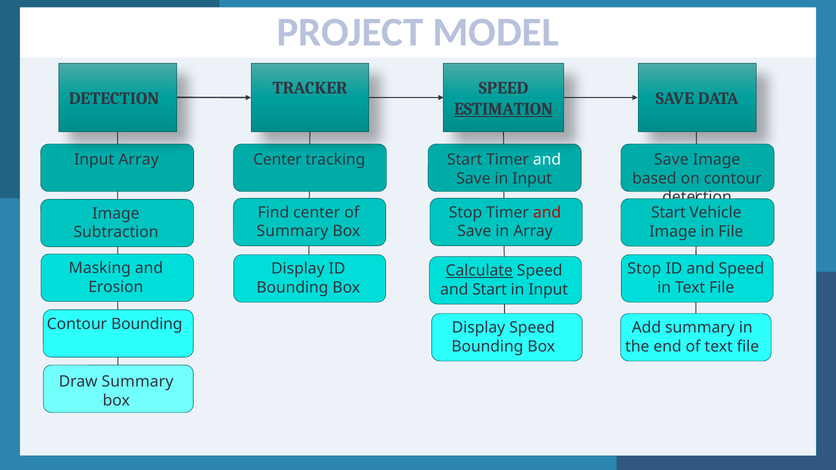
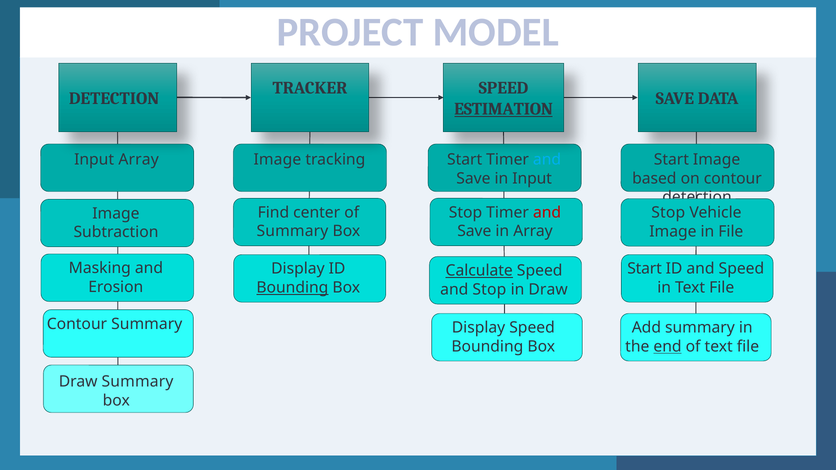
Center at (278, 160): Center -> Image
and at (547, 160) colour: white -> light blue
Save at (671, 160): Save -> Start
Start at (668, 213): Start -> Stop
Stop at (644, 269): Stop -> Start
Bounding at (292, 288) underline: none -> present
and Start: Start -> Stop
Input at (548, 290): Input -> Draw
Contour Bounding: Bounding -> Summary
end underline: none -> present
